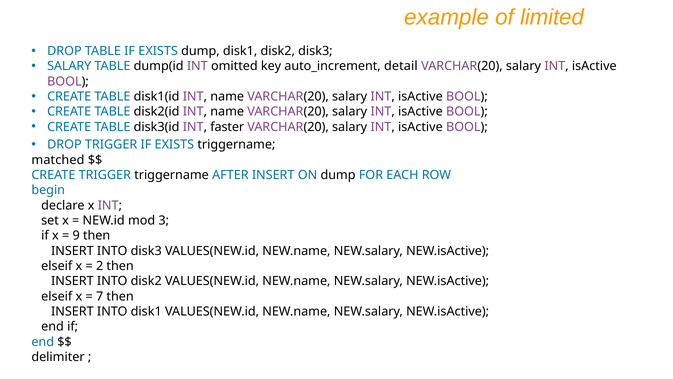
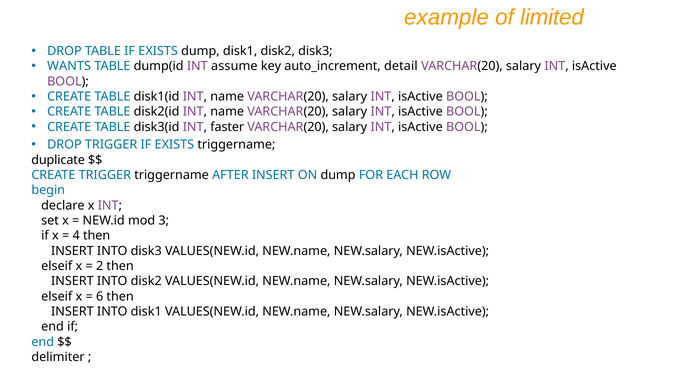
SALARY at (69, 66): SALARY -> WANTS
omitted: omitted -> assume
matched: matched -> duplicate
9: 9 -> 4
7: 7 -> 6
